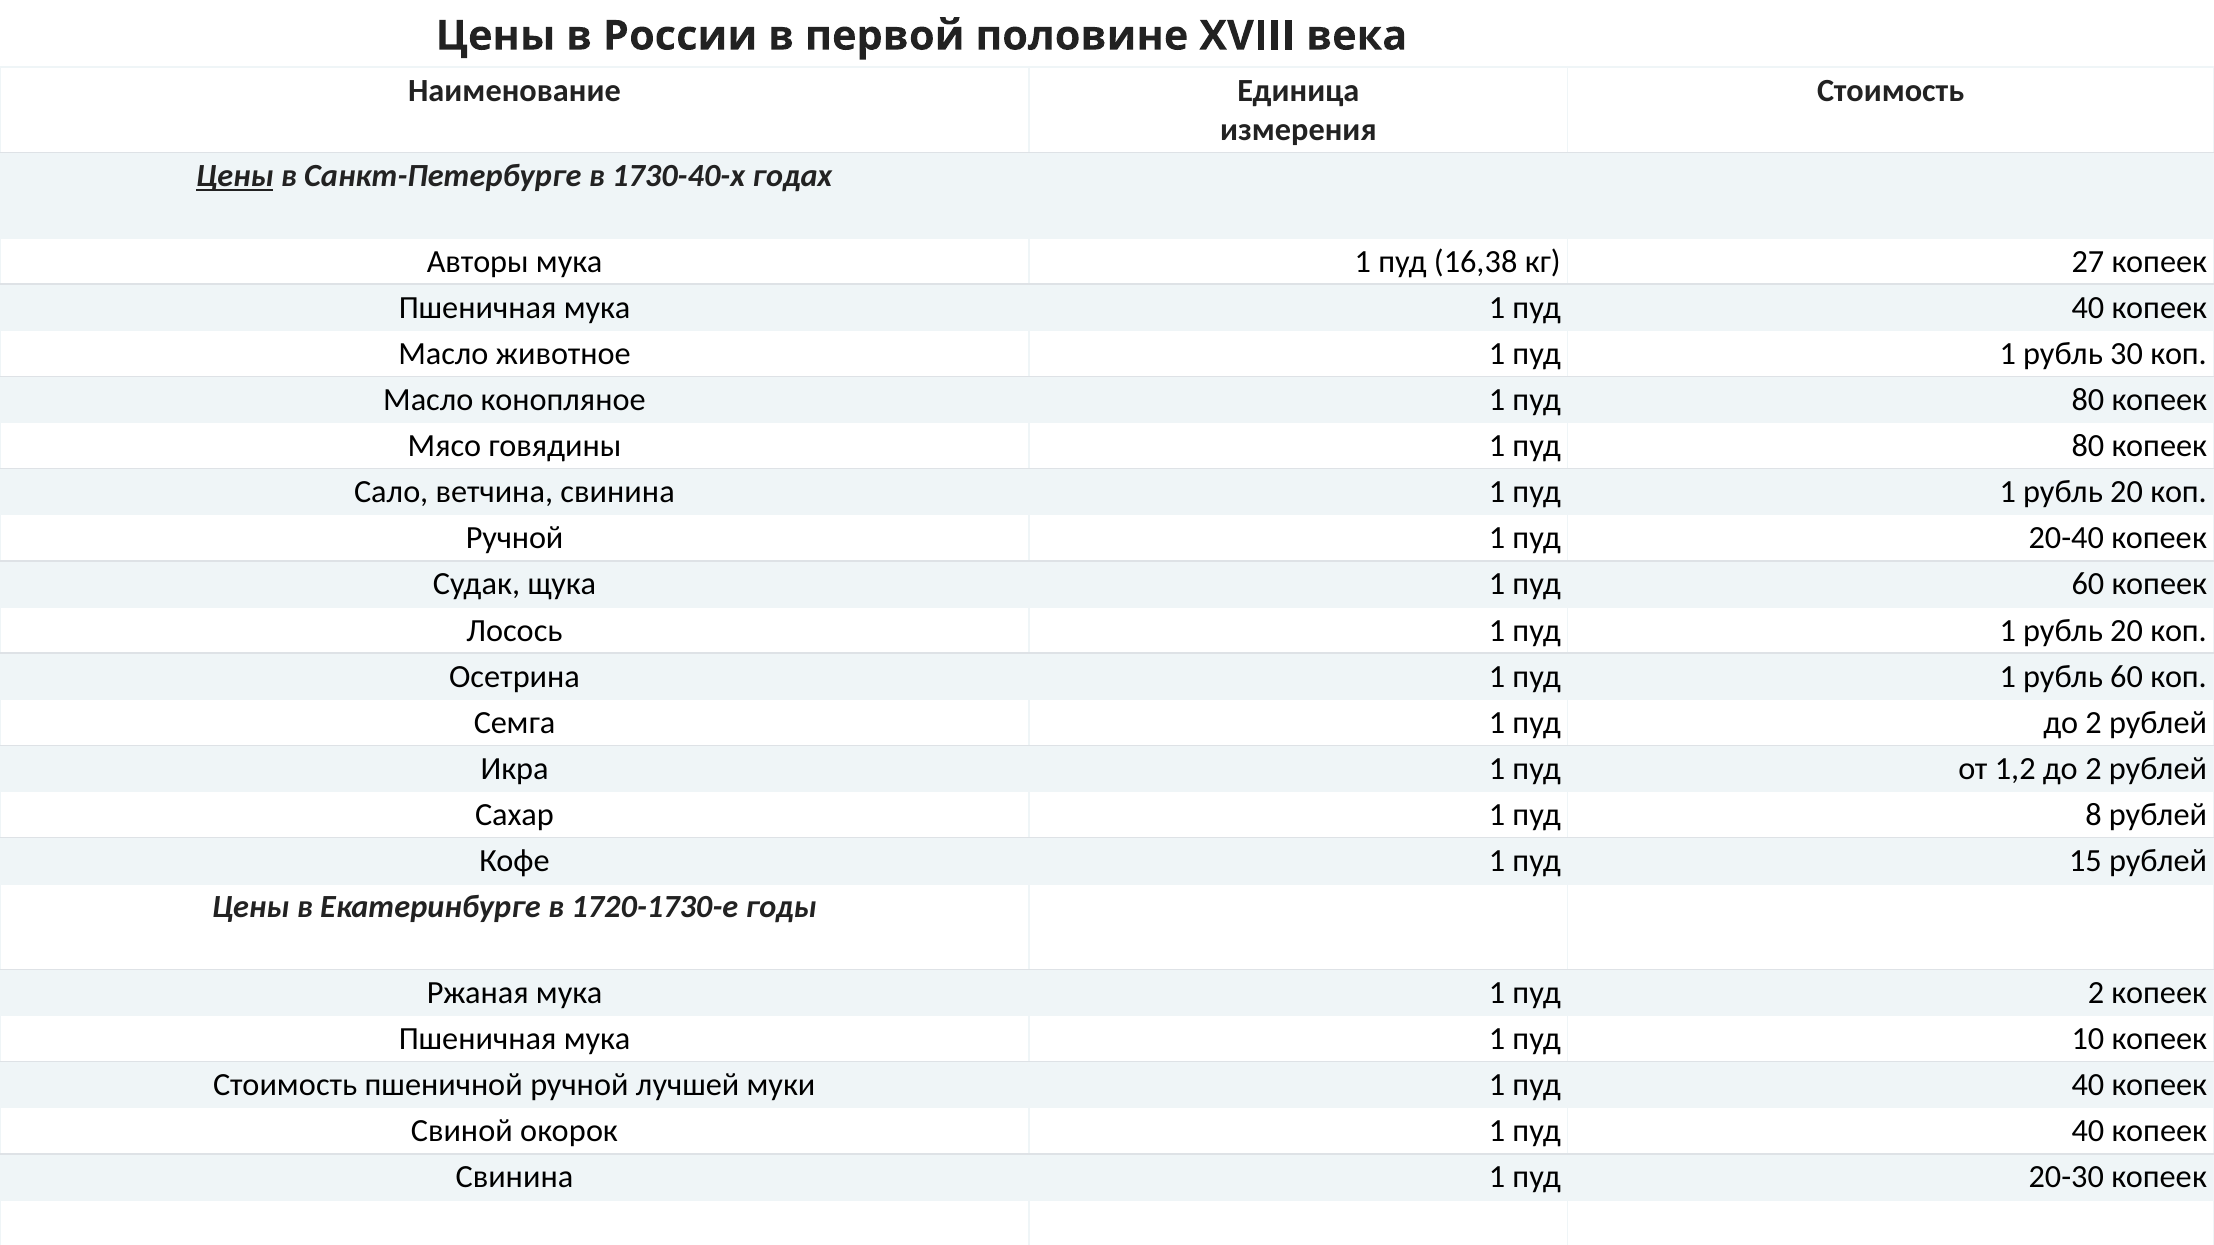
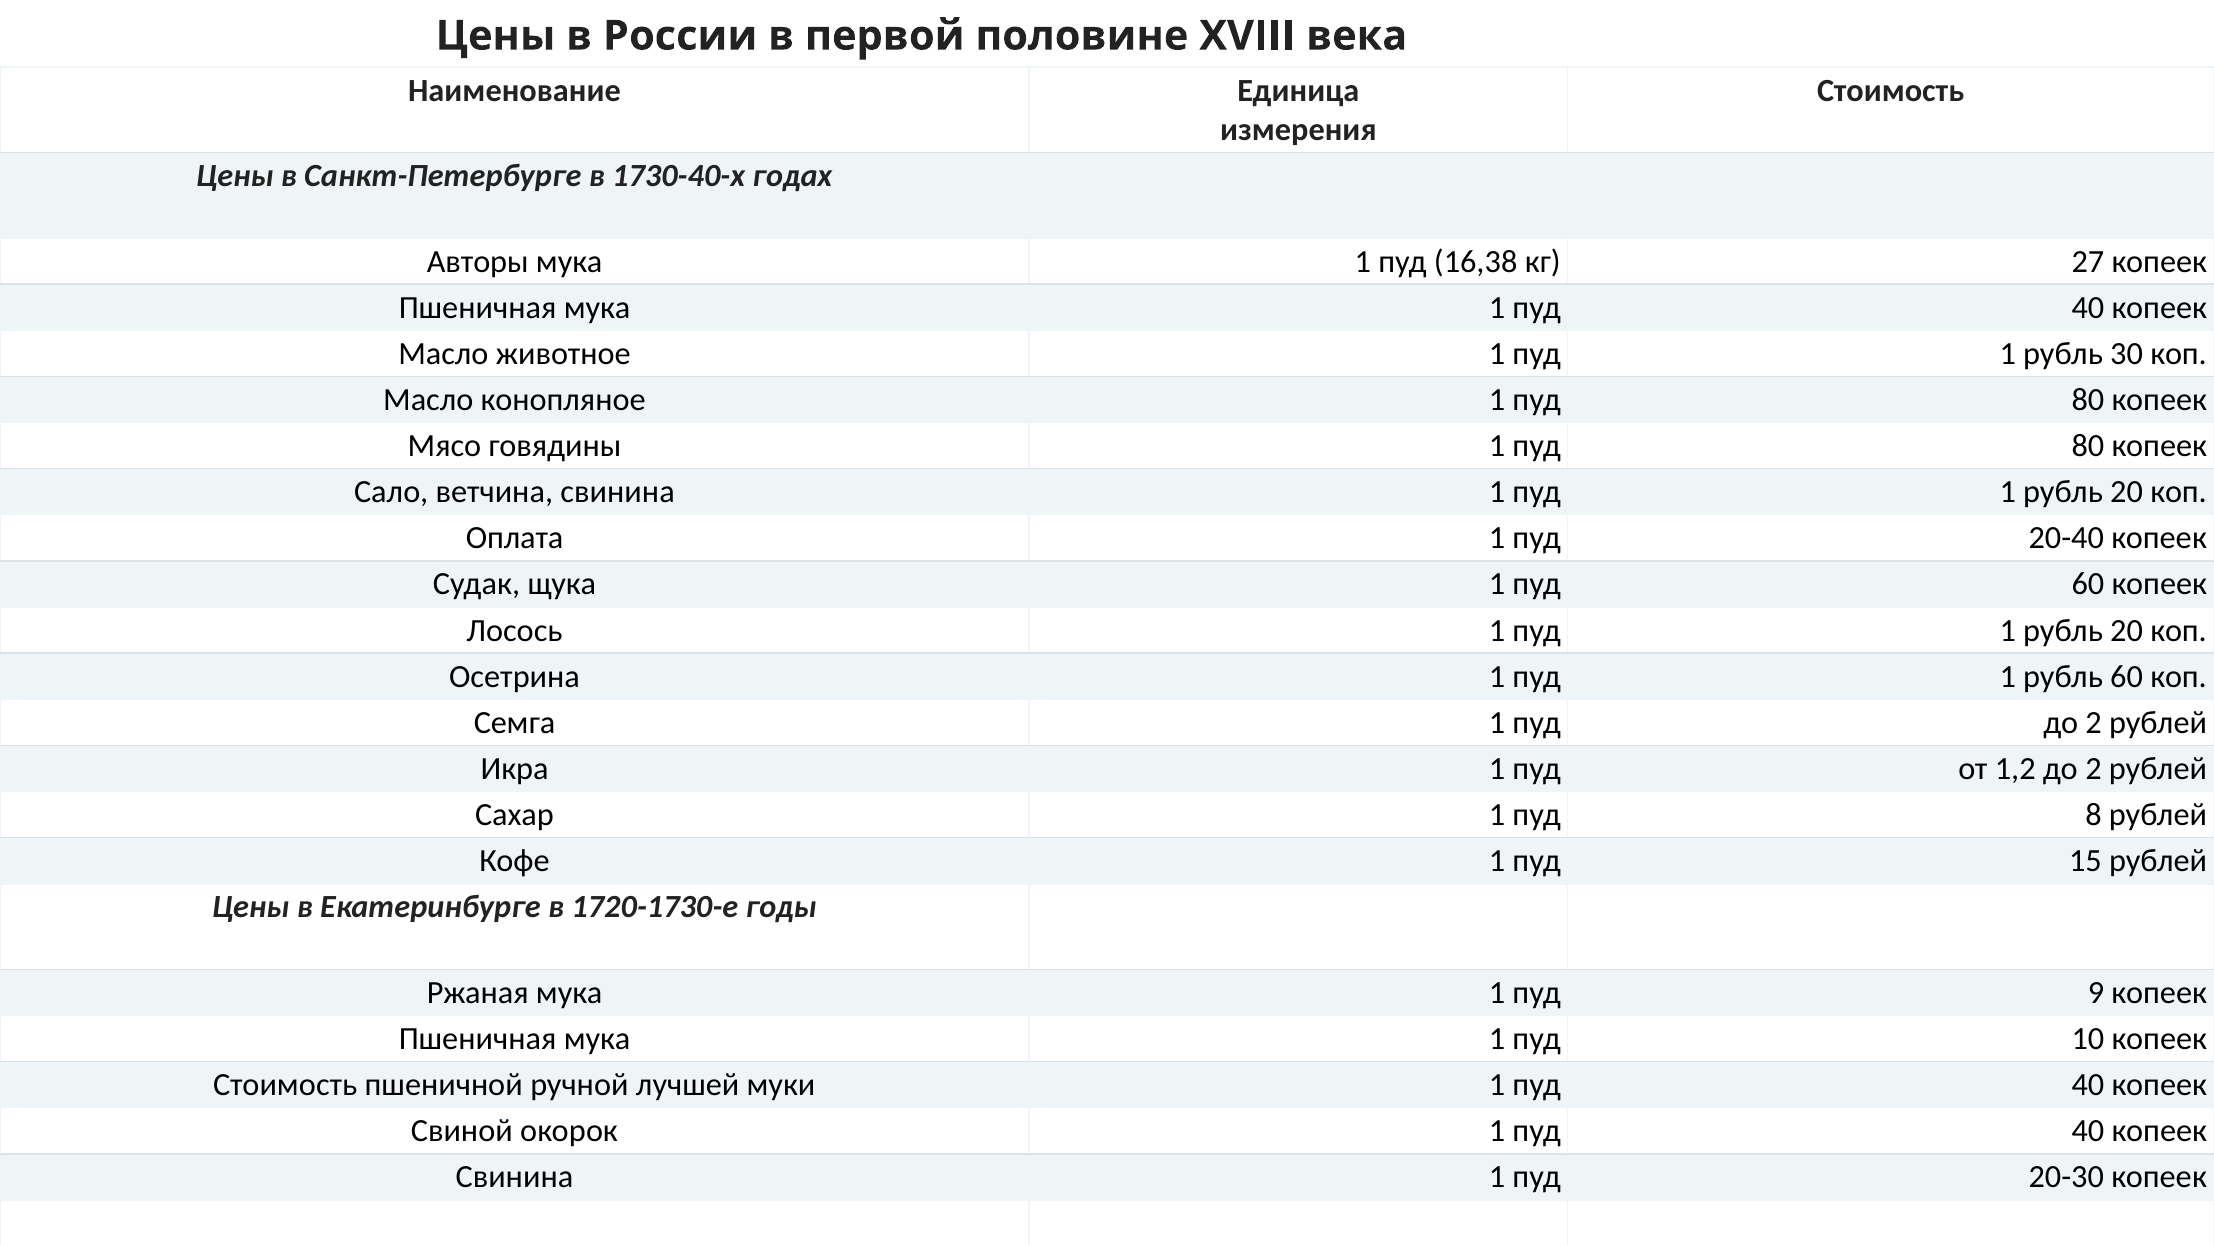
Цены at (235, 176) underline: present -> none
Ручной at (515, 538): Ручной -> Оплата
пуд 2: 2 -> 9
